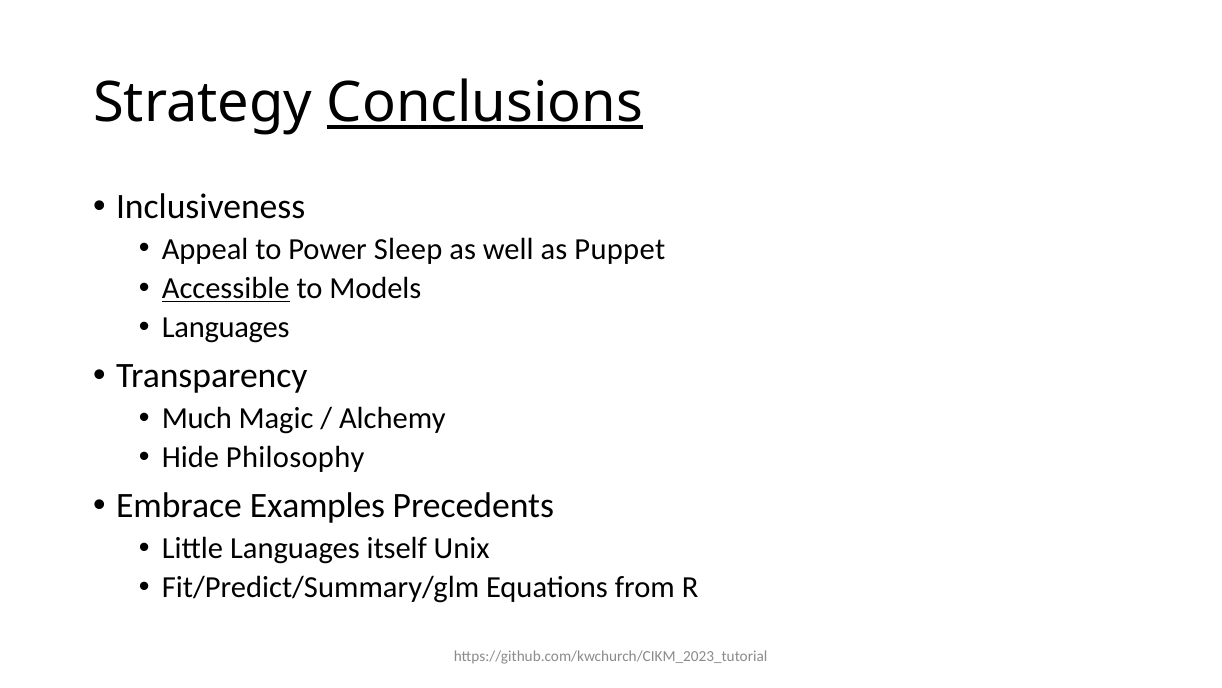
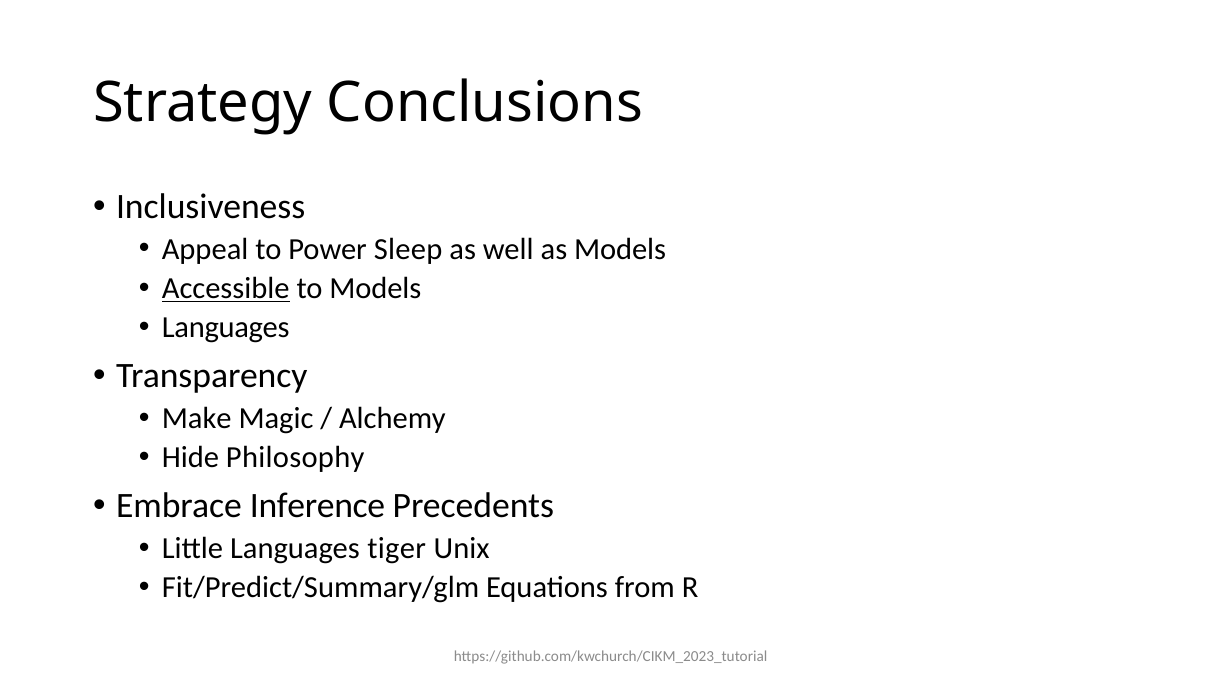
Conclusions underline: present -> none
as Puppet: Puppet -> Models
Much: Much -> Make
Examples: Examples -> Inference
itself: itself -> tiger
